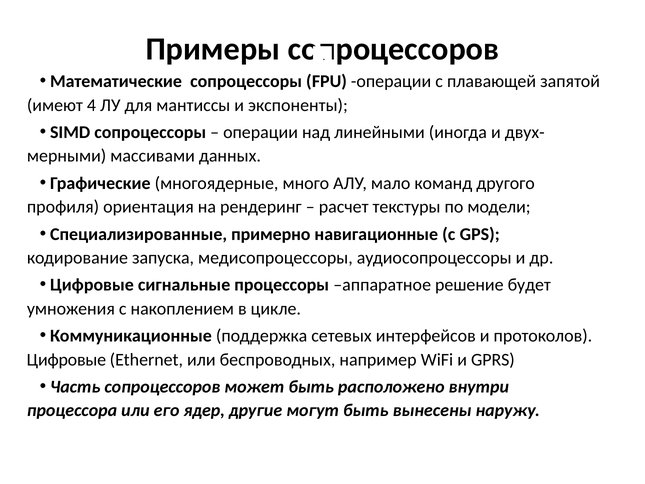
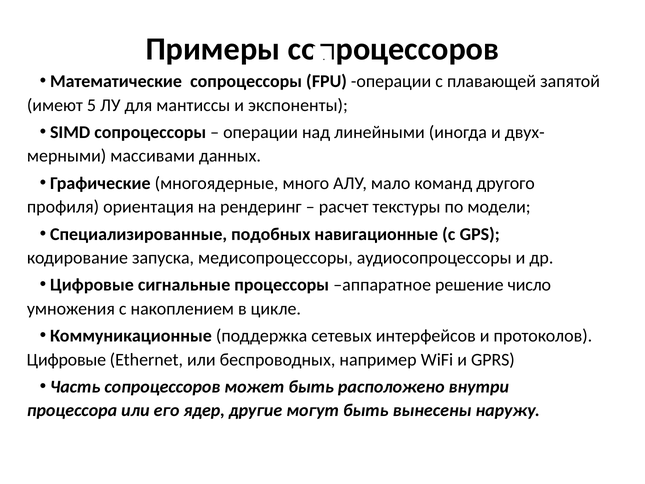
4: 4 -> 5
примерно: примерно -> подобных
будет: будет -> число
